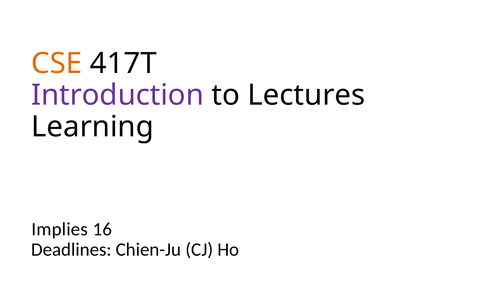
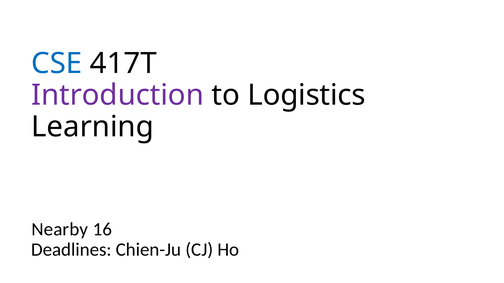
CSE colour: orange -> blue
Lectures: Lectures -> Logistics
Implies: Implies -> Nearby
